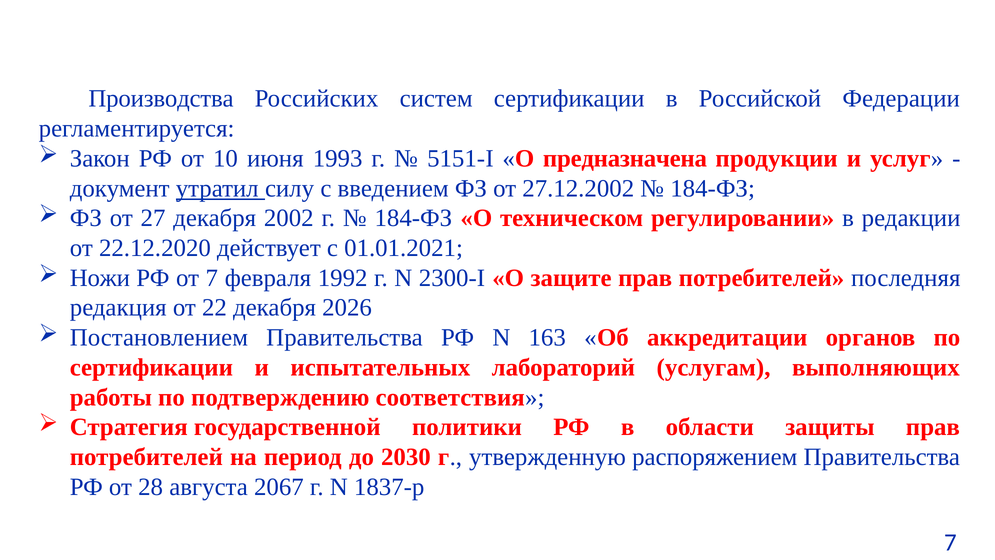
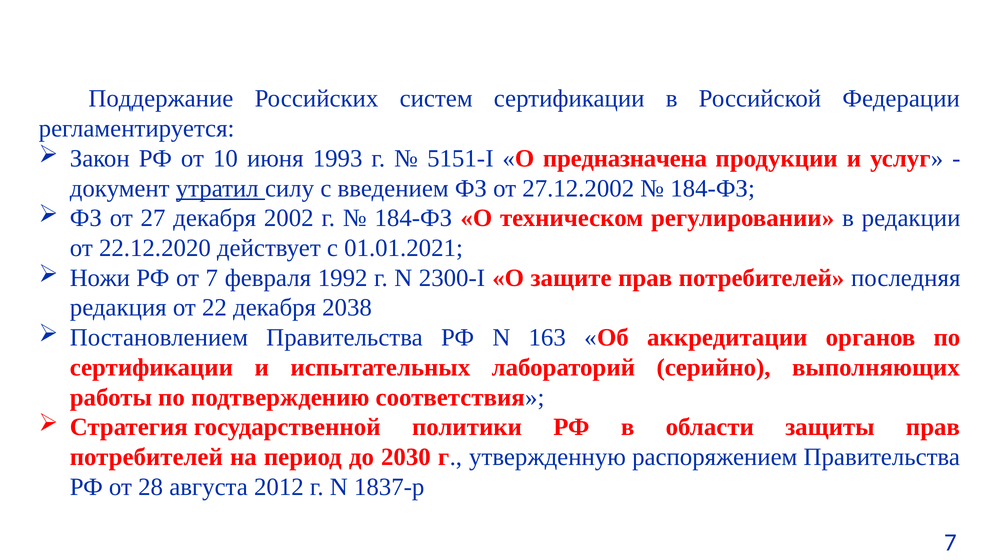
Производства: Производства -> Поддержание
2026: 2026 -> 2038
услугам: услугам -> серийно
2067: 2067 -> 2012
